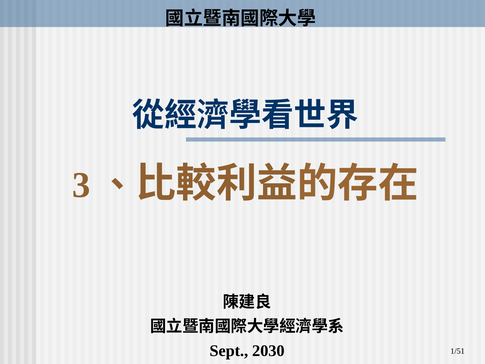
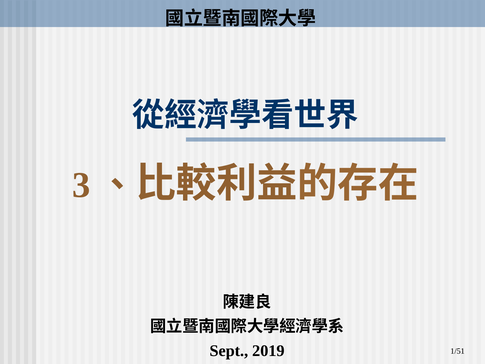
2030: 2030 -> 2019
